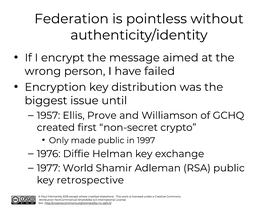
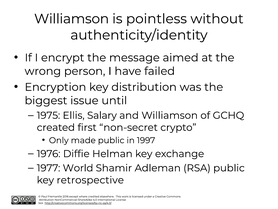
Federation at (71, 19): Federation -> Williamson
1957: 1957 -> 1975
Prove: Prove -> Salary
